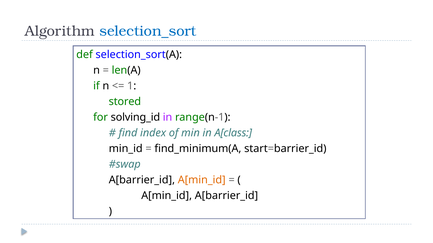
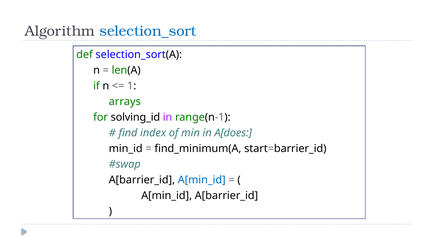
stored: stored -> arrays
A[class: A[class -> A[does
A[min_id at (202, 180) colour: orange -> blue
